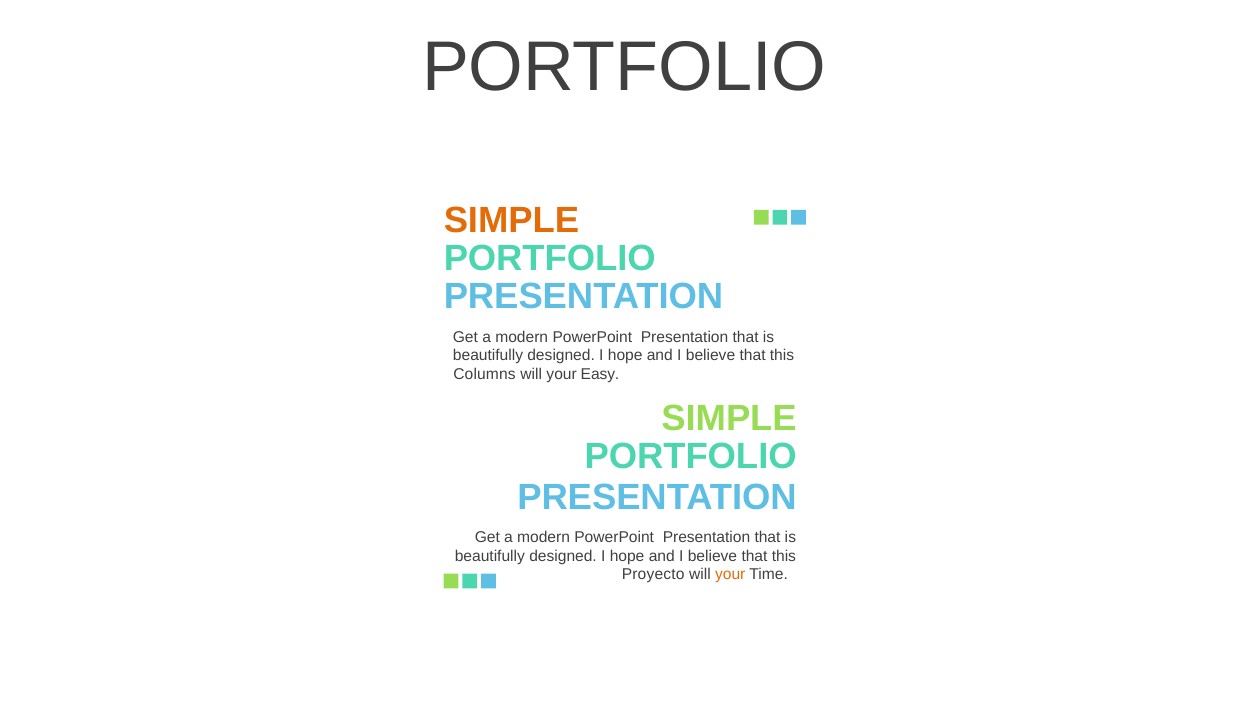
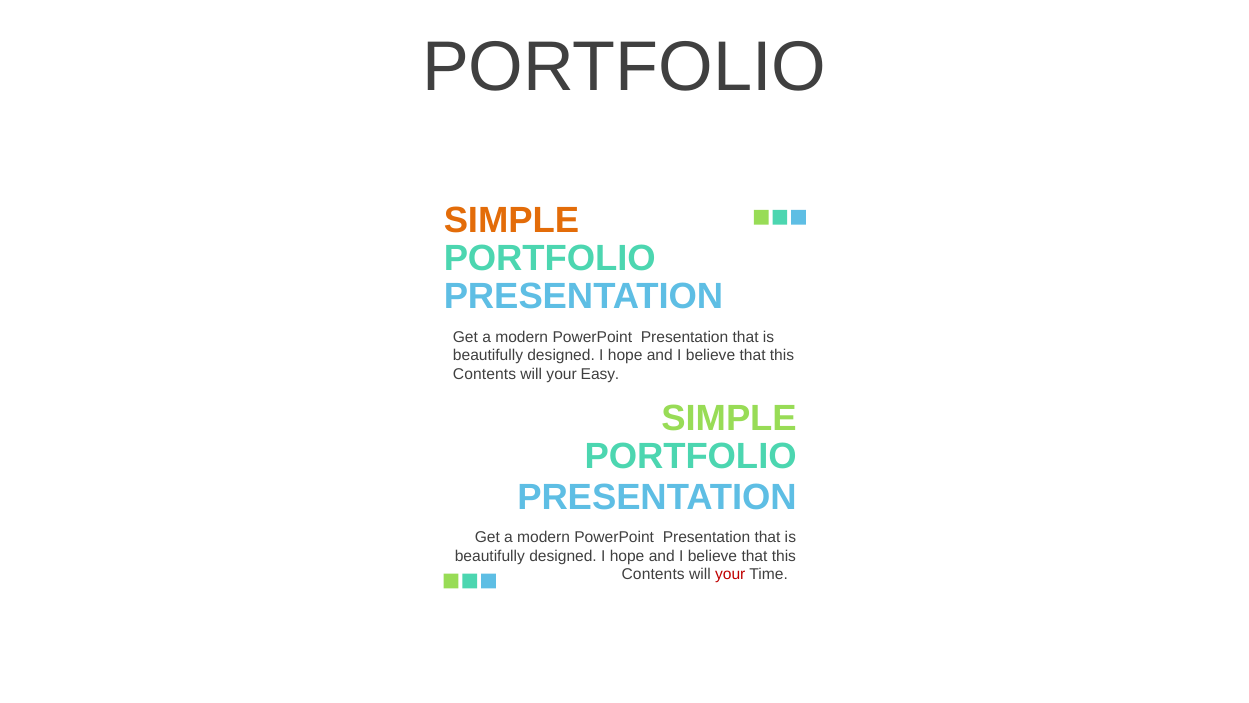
Columns at (484, 374): Columns -> Contents
Proyecto at (653, 574): Proyecto -> Contents
your at (730, 574) colour: orange -> red
